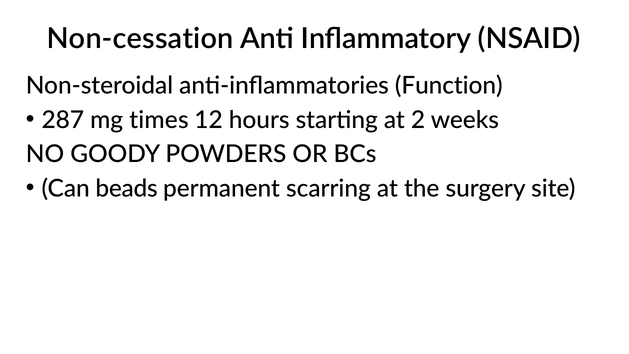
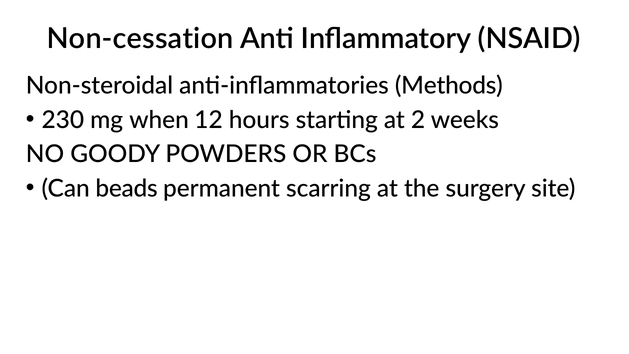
Function: Function -> Methods
287: 287 -> 230
times: times -> when
